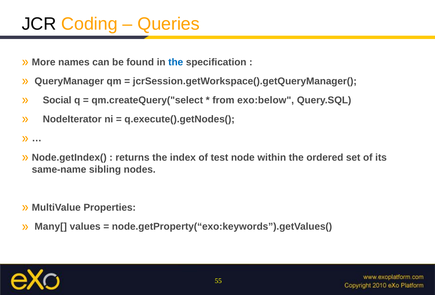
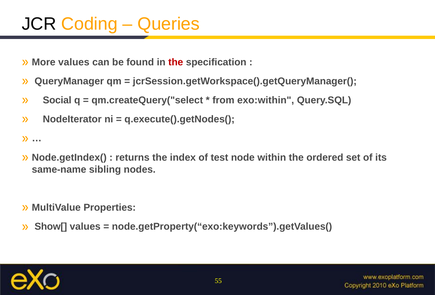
More names: names -> values
the at (176, 62) colour: blue -> red
exo:below: exo:below -> exo:within
Many[: Many[ -> Show[
